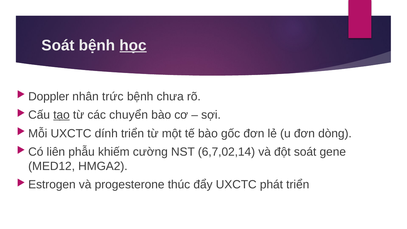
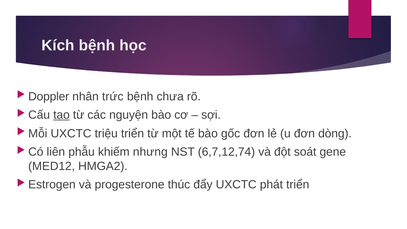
Soát at (58, 45): Soát -> Kích
học underline: present -> none
chuyển: chuyển -> nguyện
dính: dính -> triệu
cường: cường -> nhưng
6,7,02,14: 6,7,02,14 -> 6,7,12,74
